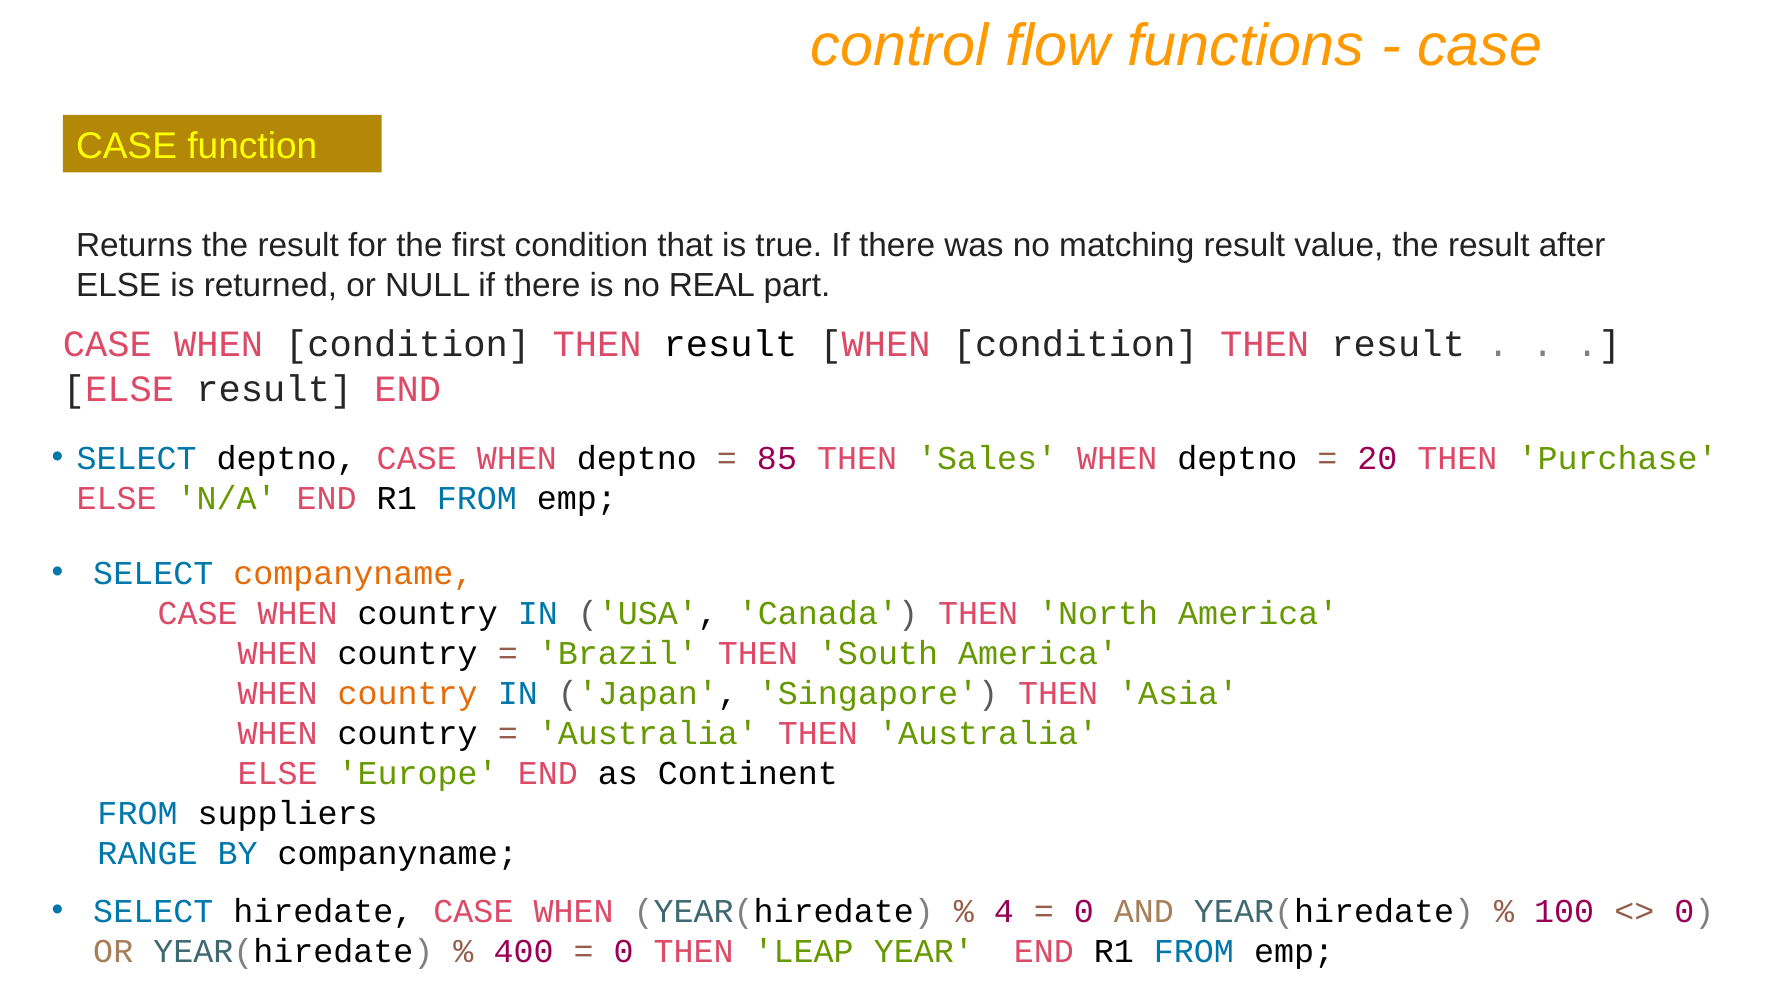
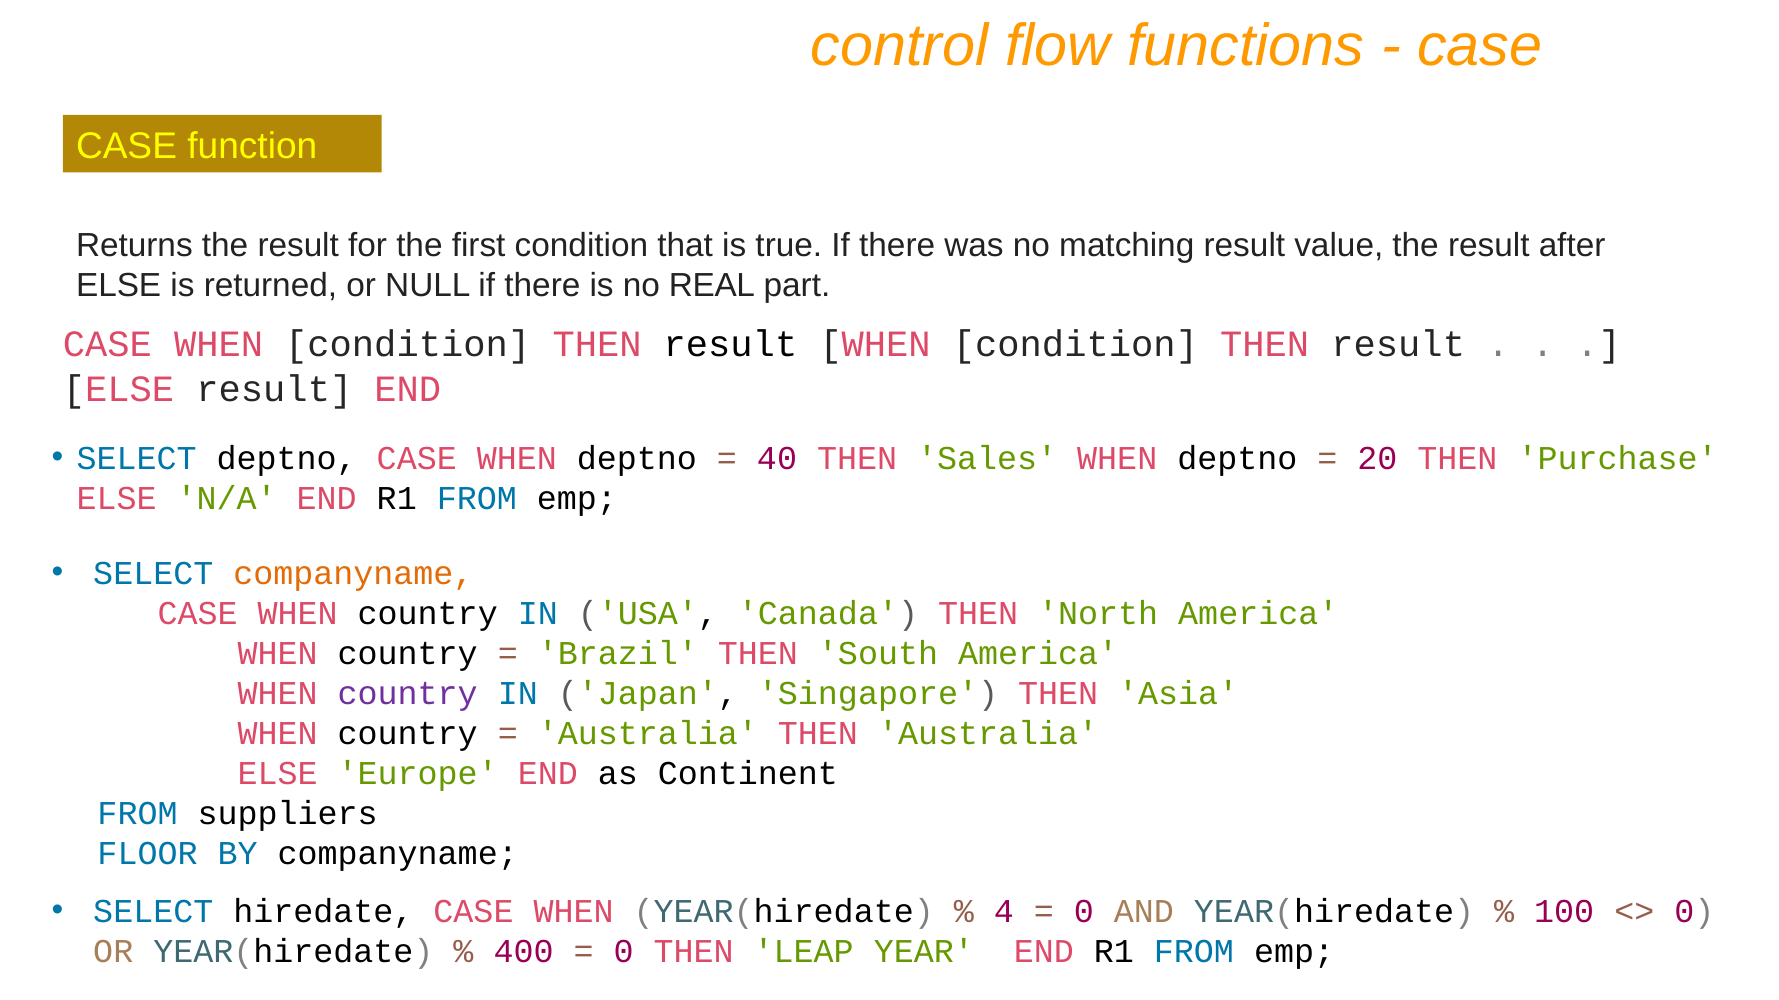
85: 85 -> 40
country at (408, 694) colour: orange -> purple
RANGE: RANGE -> FLOOR
